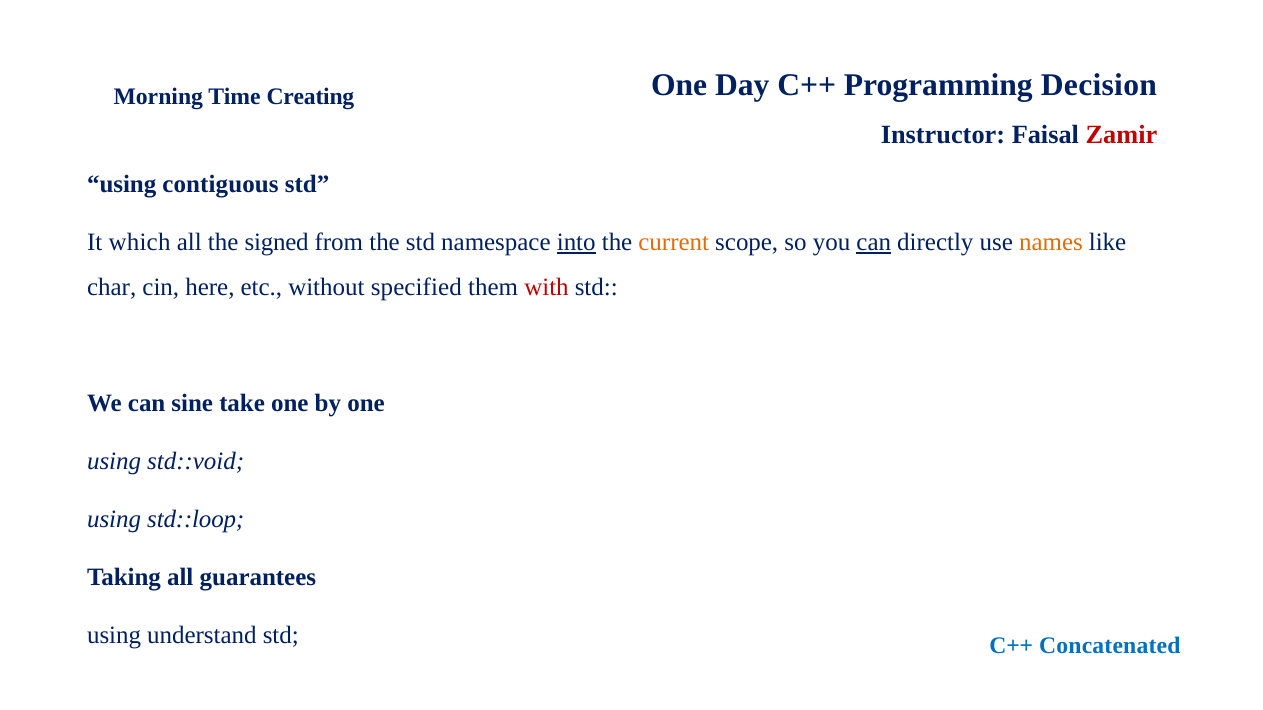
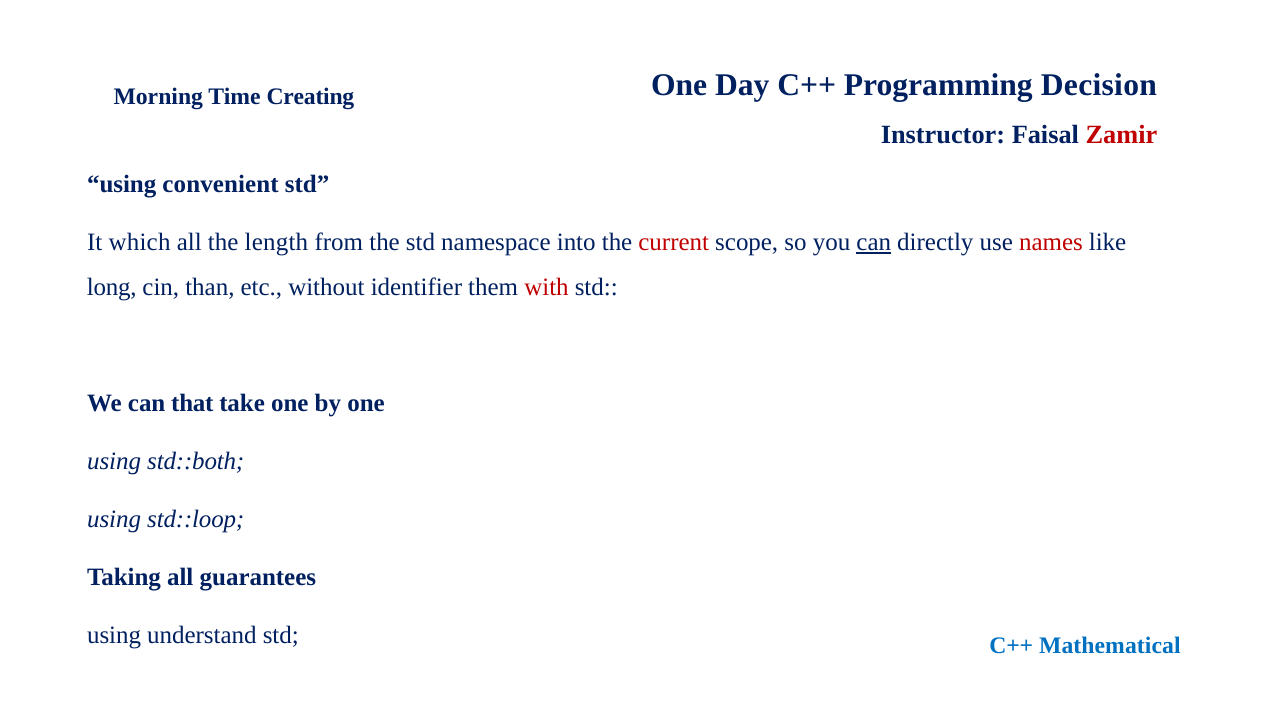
contiguous: contiguous -> convenient
signed: signed -> length
into underline: present -> none
current colour: orange -> red
names colour: orange -> red
char: char -> long
here: here -> than
specified: specified -> identifier
sine: sine -> that
std::void: std::void -> std::both
Concatenated: Concatenated -> Mathematical
